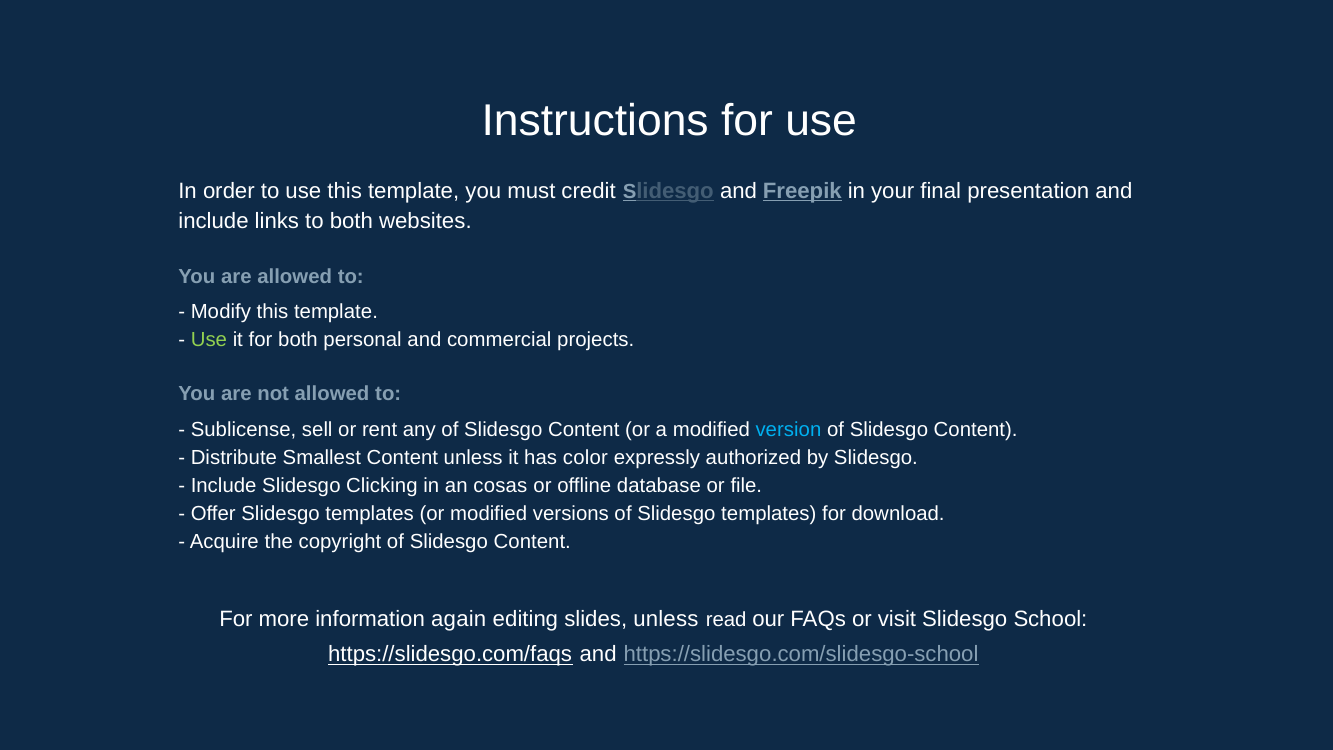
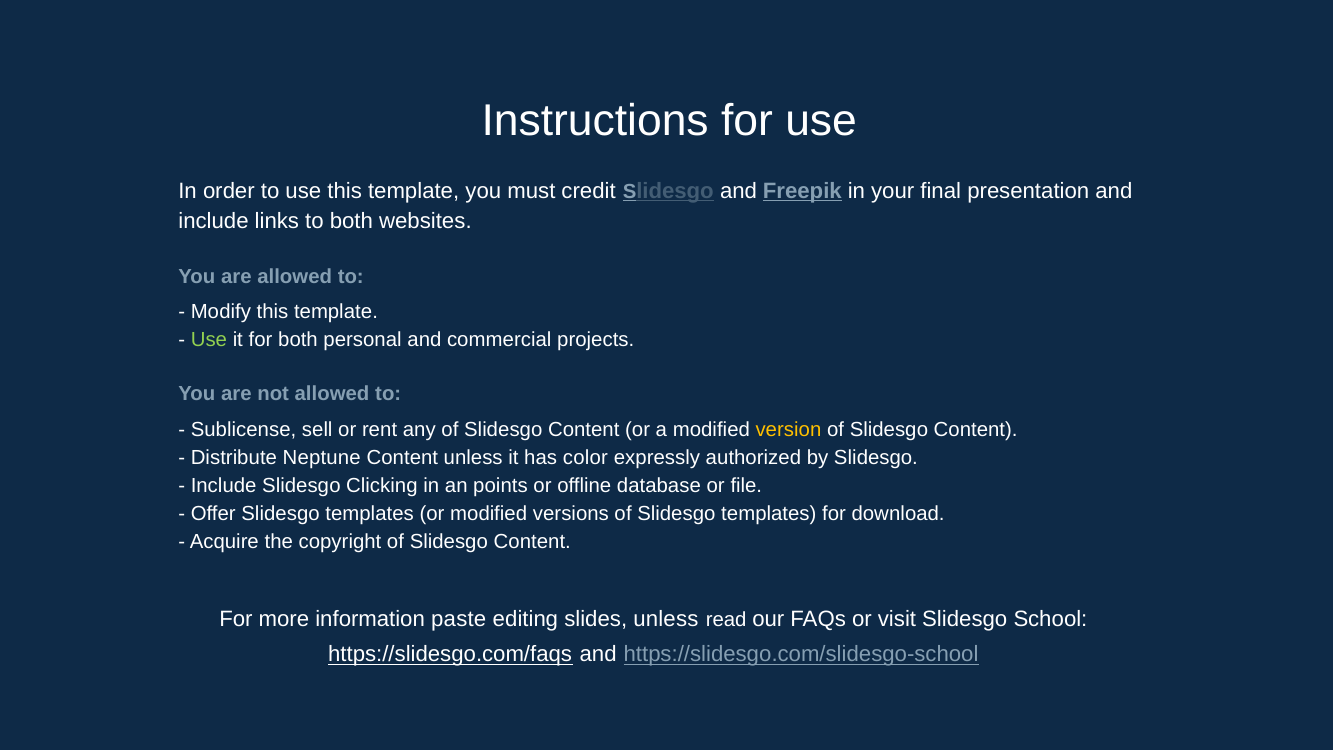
version colour: light blue -> yellow
Smallest: Smallest -> Neptune
cosas: cosas -> points
again: again -> paste
